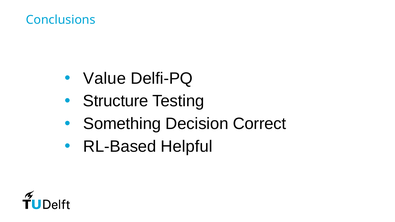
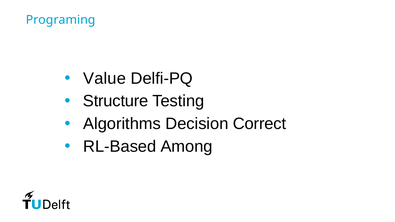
Conclusions: Conclusions -> Programing
Something: Something -> Algorithms
Helpful: Helpful -> Among
